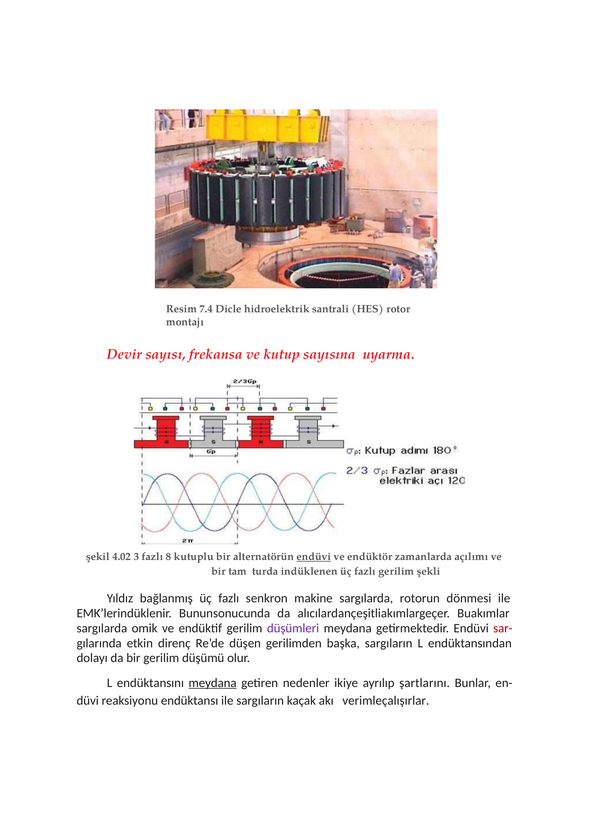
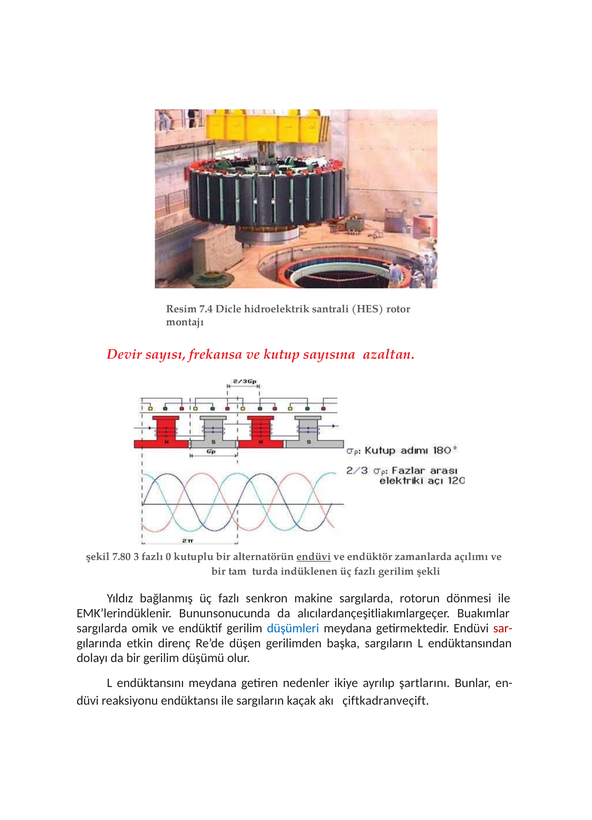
uyarma: uyarma -> azaltan
4.02: 4.02 -> 7.80
8: 8 -> 0
düşümleri colour: purple -> blue
meydana at (213, 683) underline: present -> none
verimleçalışırlar: verimleçalışırlar -> çiftkadranveçift
